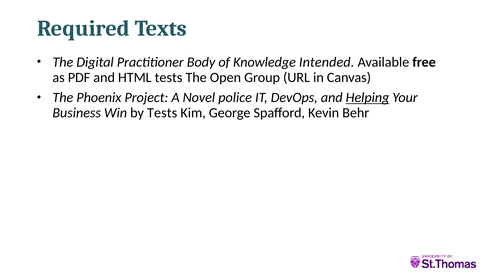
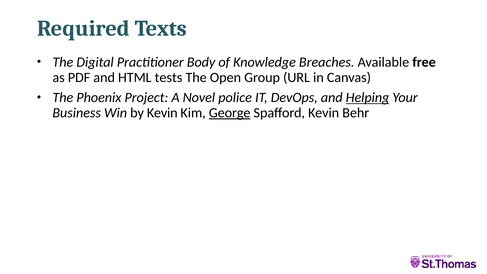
Intended: Intended -> Breaches
by Tests: Tests -> Kevin
George underline: none -> present
